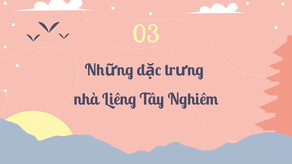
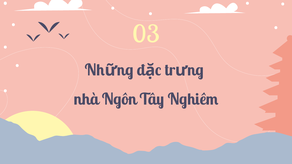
Liêng: Liêng -> Ngôn
